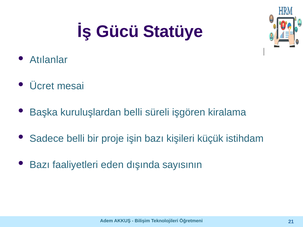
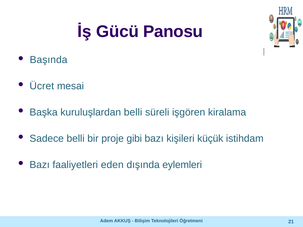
Statüye: Statüye -> Panosu
Atılanlar: Atılanlar -> Başında
işin: işin -> gibi
sayısının: sayısının -> eylemleri
